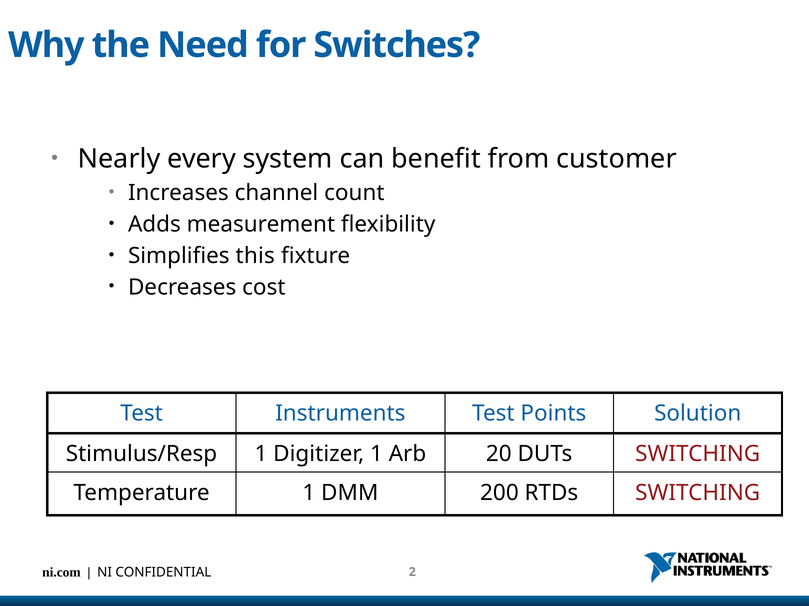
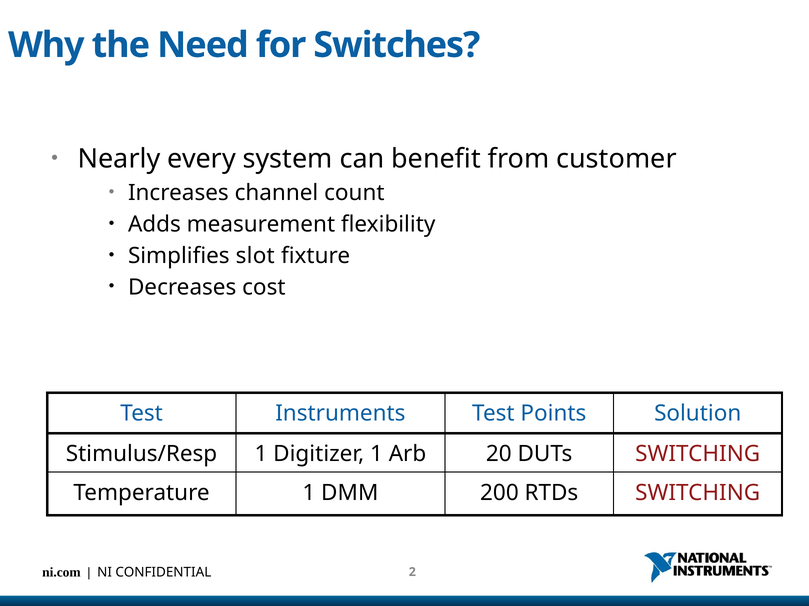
this: this -> slot
